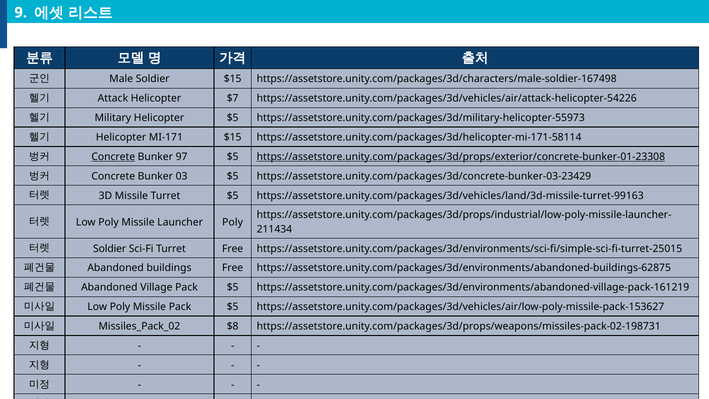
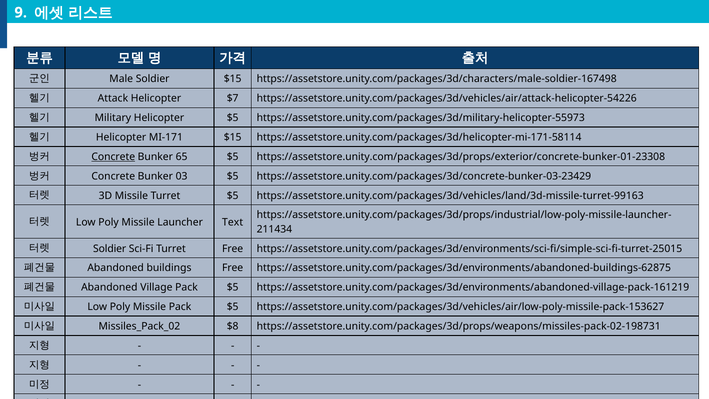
97: 97 -> 65
https://assetstore.unity.com/packages/3d/props/exterior/concrete-bunker-01-23308 underline: present -> none
Launcher Poly: Poly -> Text
